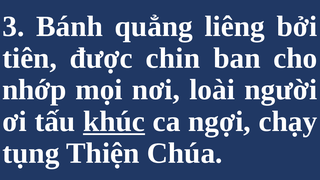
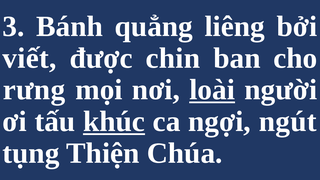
tiên: tiên -> viết
nhớp: nhớp -> rưng
loài underline: none -> present
chạy: chạy -> ngút
